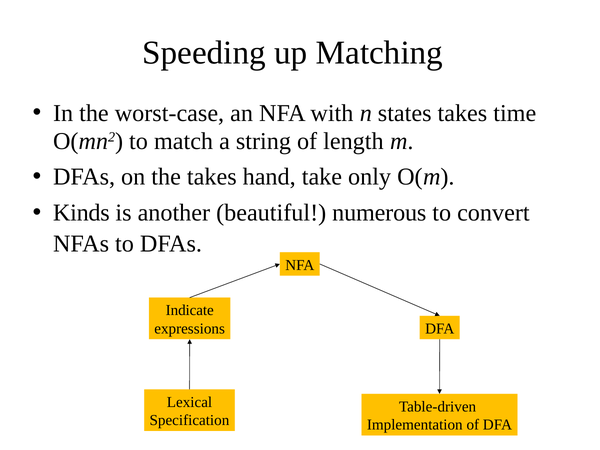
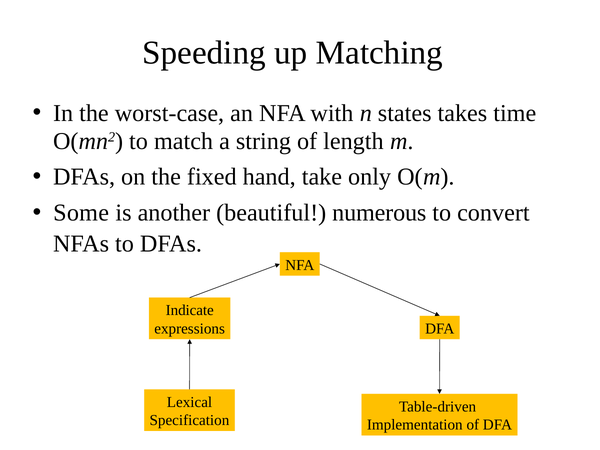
the takes: takes -> fixed
Kinds: Kinds -> Some
